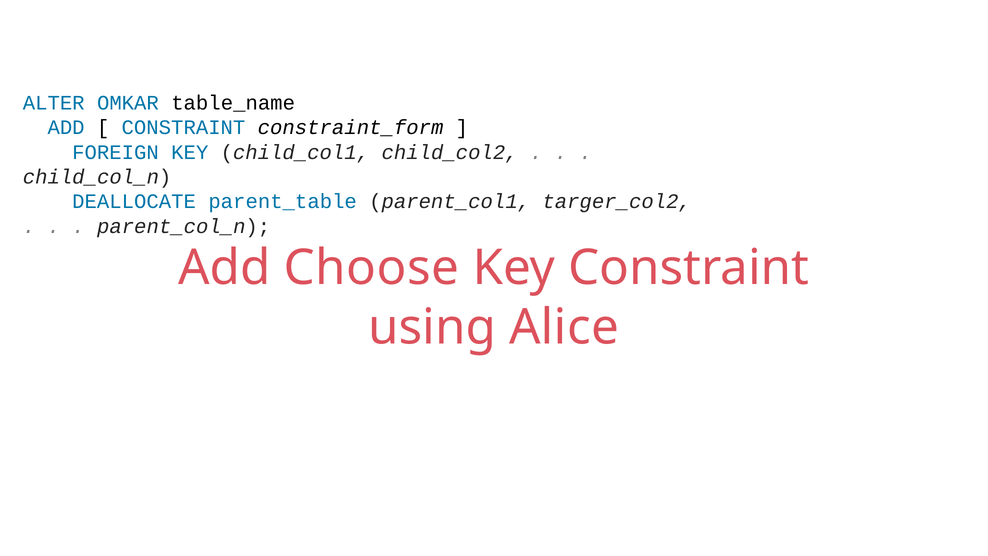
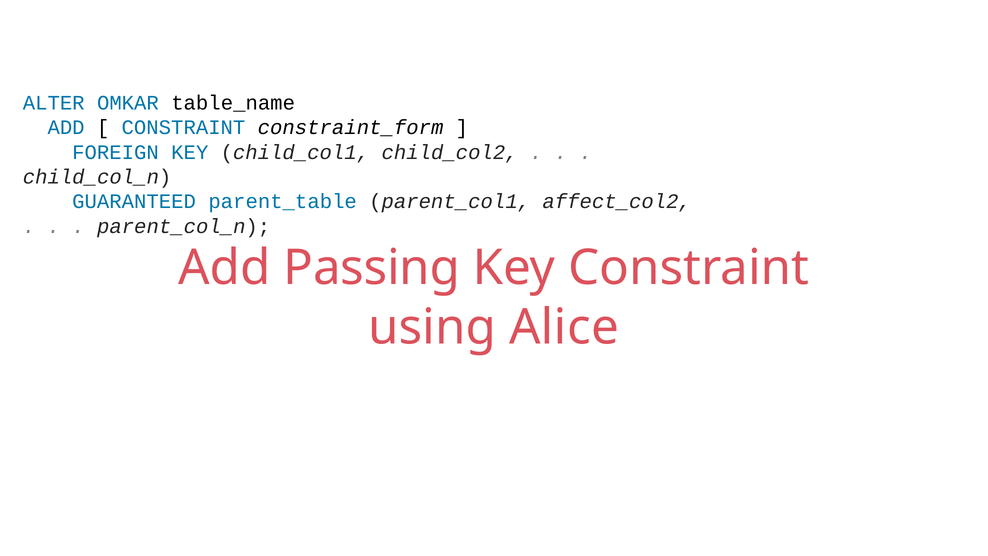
DEALLOCATE: DEALLOCATE -> GUARANTEED
targer_col2: targer_col2 -> affect_col2
Choose: Choose -> Passing
